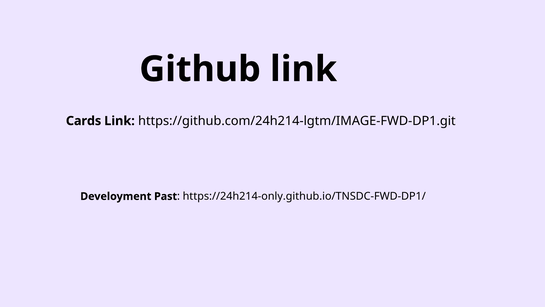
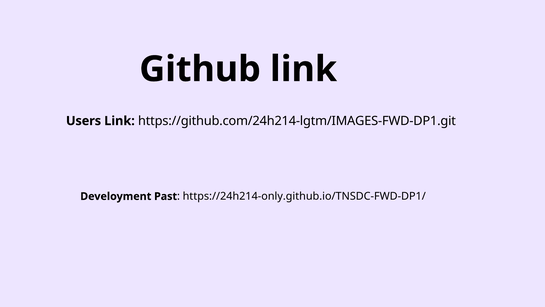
Cards: Cards -> Users
https://github.com/24h214-lgtm/IMAGE-FWD-DP1.git: https://github.com/24h214-lgtm/IMAGE-FWD-DP1.git -> https://github.com/24h214-lgtm/IMAGES-FWD-DP1.git
